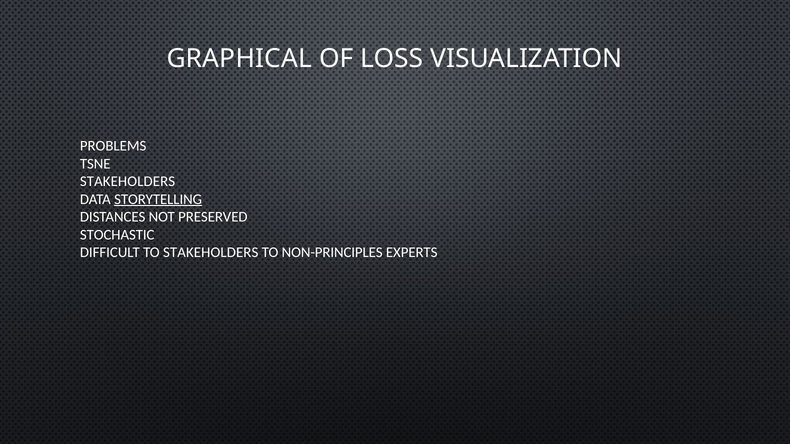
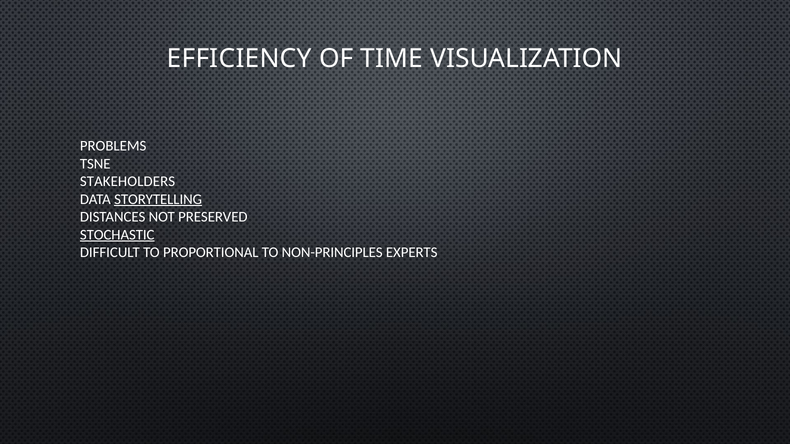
GRAPHICAL: GRAPHICAL -> EFFICIENCY
LOSS: LOSS -> TIME
STOCHASTIC underline: none -> present
TO STAKEHOLDERS: STAKEHOLDERS -> PROPORTIONAL
